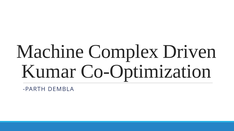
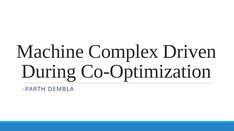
Kumar: Kumar -> During
